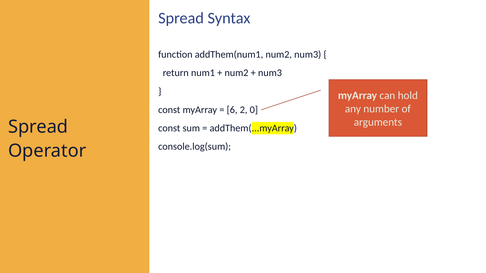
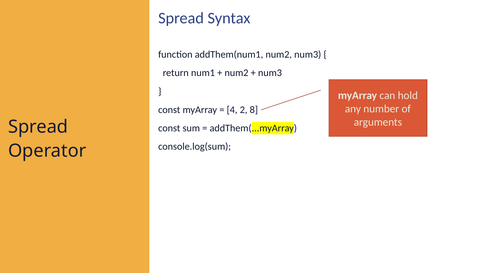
6: 6 -> 4
0: 0 -> 8
